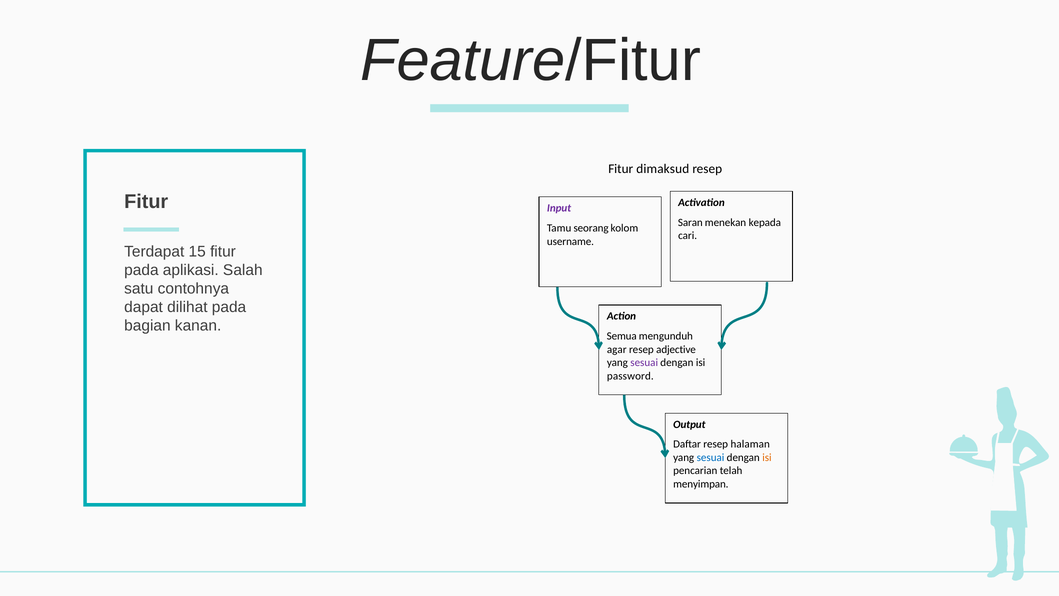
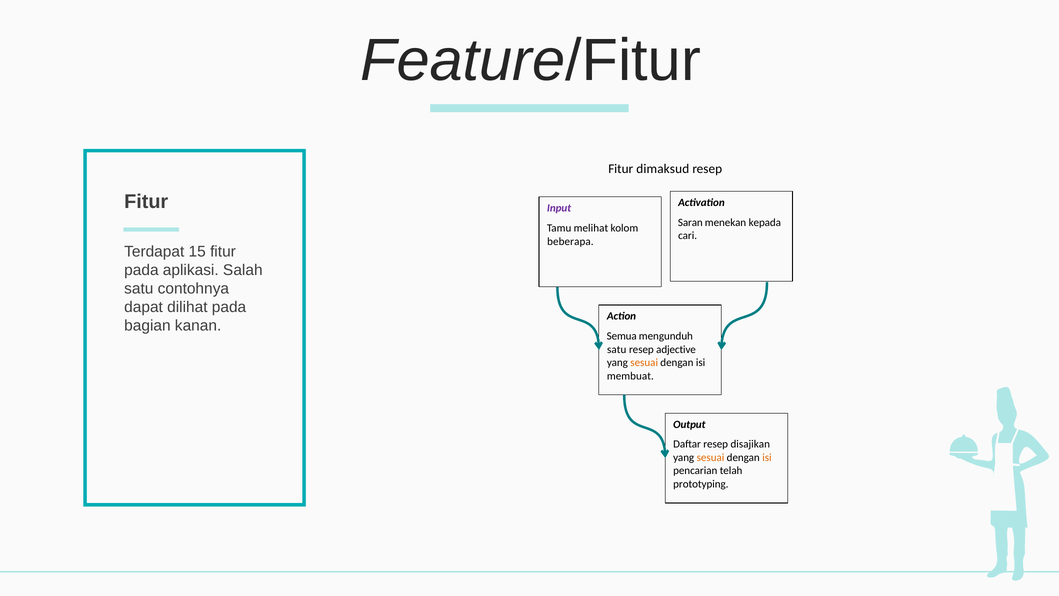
seorang: seorang -> melihat
username: username -> beberapa
agar at (617, 349): agar -> satu
sesuai at (644, 363) colour: purple -> orange
password: password -> membuat
halaman: halaman -> disajikan
sesuai at (711, 457) colour: blue -> orange
menyimpan: menyimpan -> prototyping
